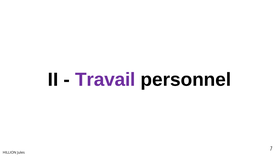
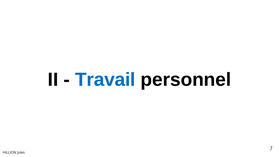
Travail colour: purple -> blue
